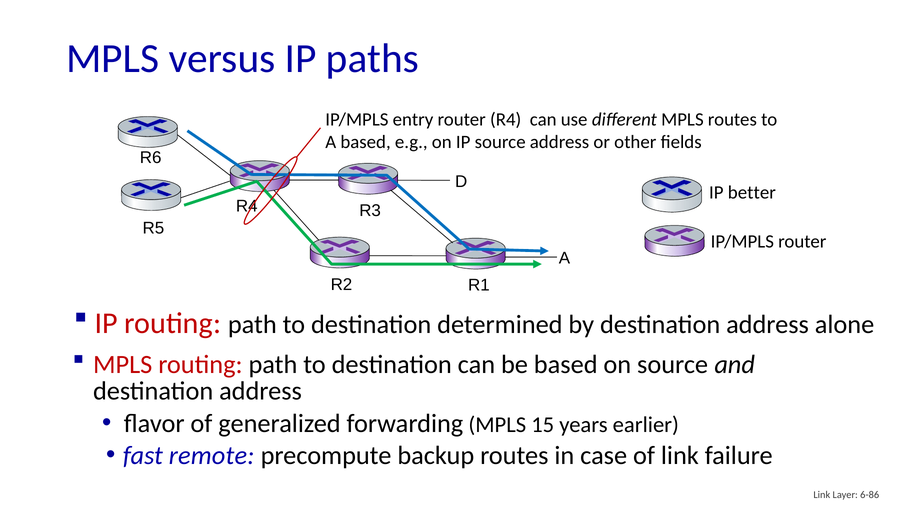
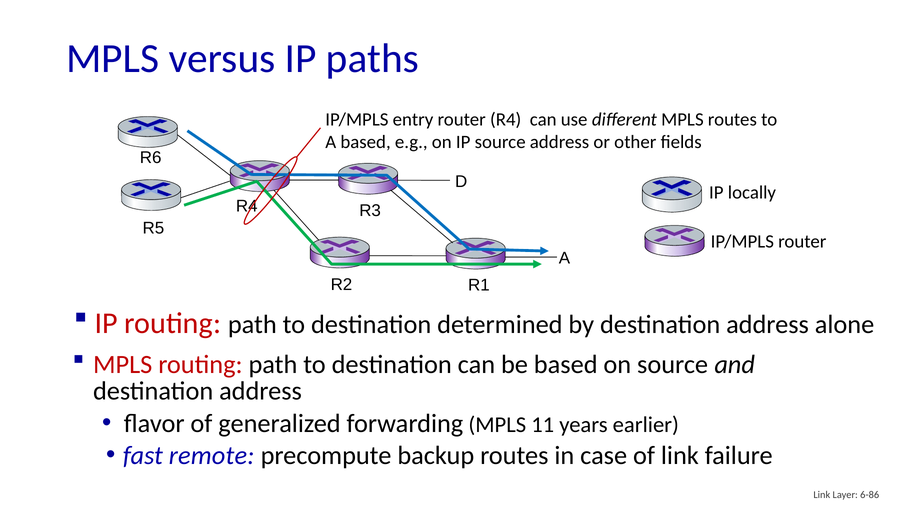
better: better -> locally
15: 15 -> 11
